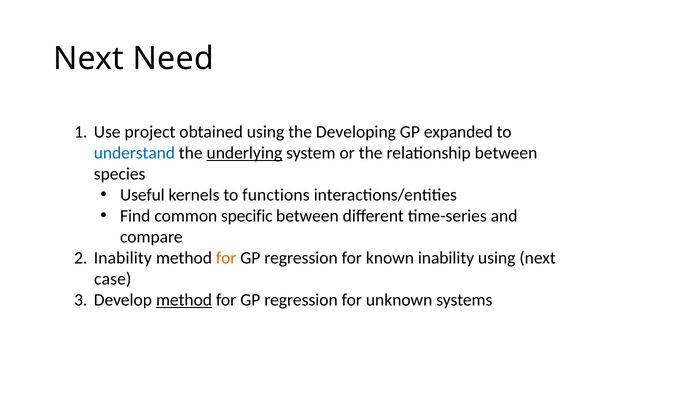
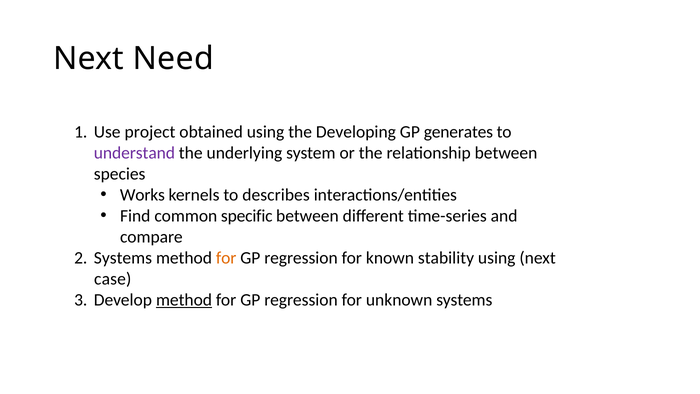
expanded: expanded -> generates
understand colour: blue -> purple
underlying underline: present -> none
Useful: Useful -> Works
functions: functions -> describes
Inability at (123, 258): Inability -> Systems
known inability: inability -> stability
